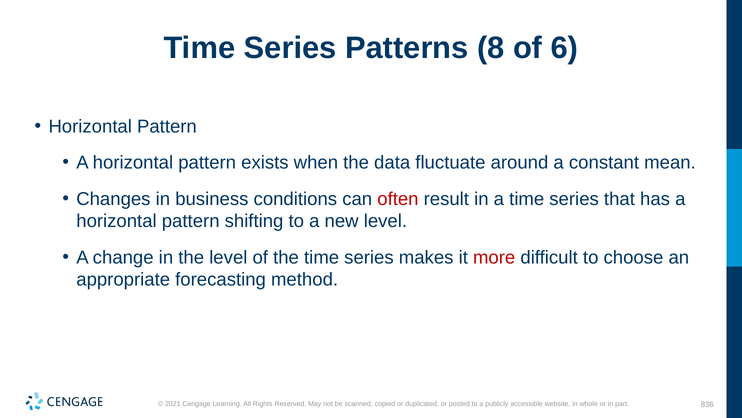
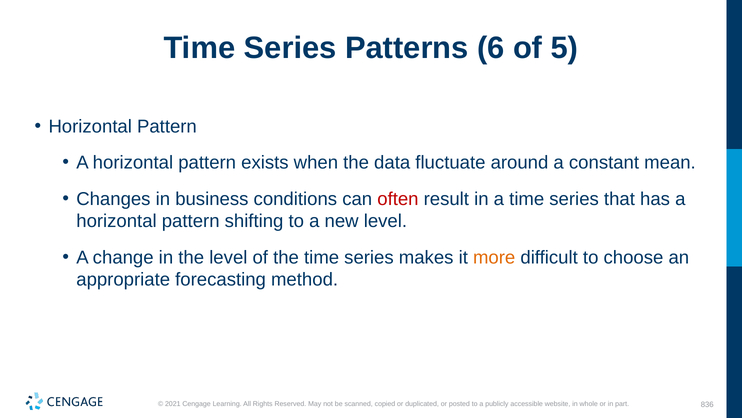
8: 8 -> 6
6: 6 -> 5
more colour: red -> orange
